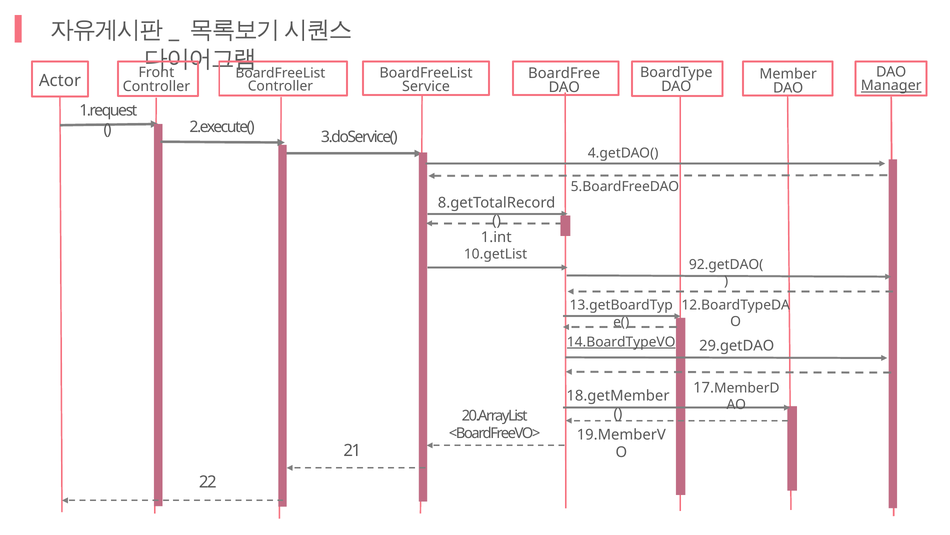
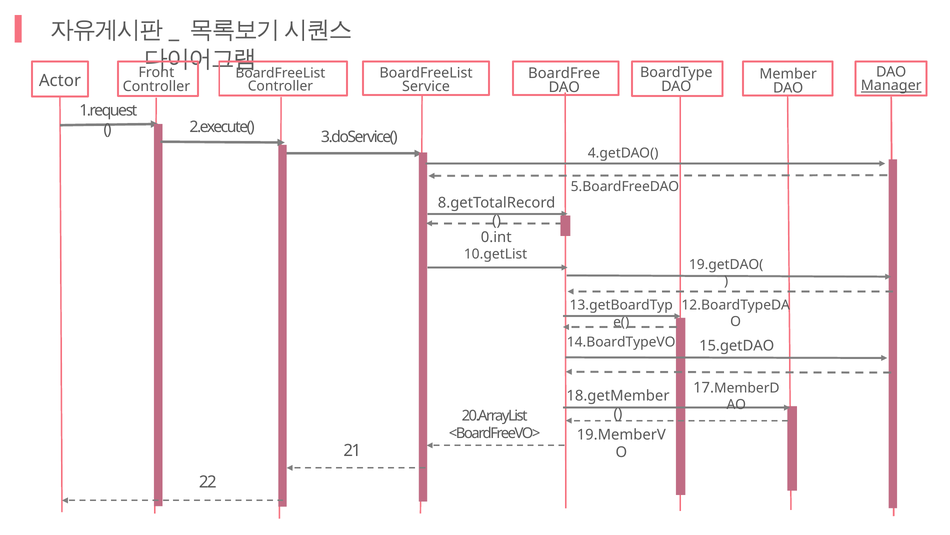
1.int: 1.int -> 0.int
92.getDAO(: 92.getDAO( -> 19.getDAO(
14.BoardTypeVO underline: present -> none
29.getDAO: 29.getDAO -> 15.getDAO
